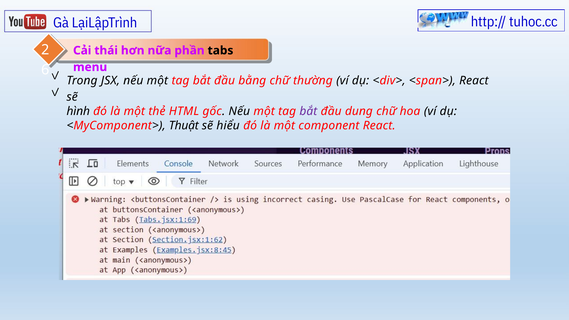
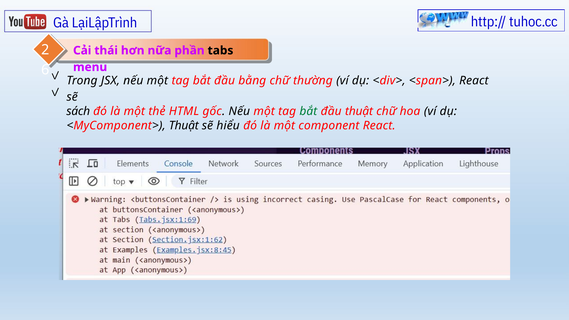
hình: hình -> sách
bắt at (308, 111) colour: purple -> green
đầu dung: dung -> thuật
